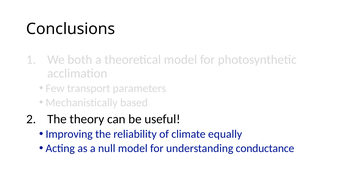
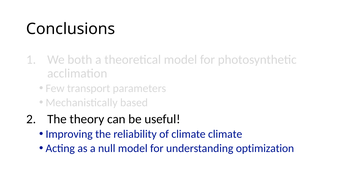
climate equally: equally -> climate
conductance: conductance -> optimization
